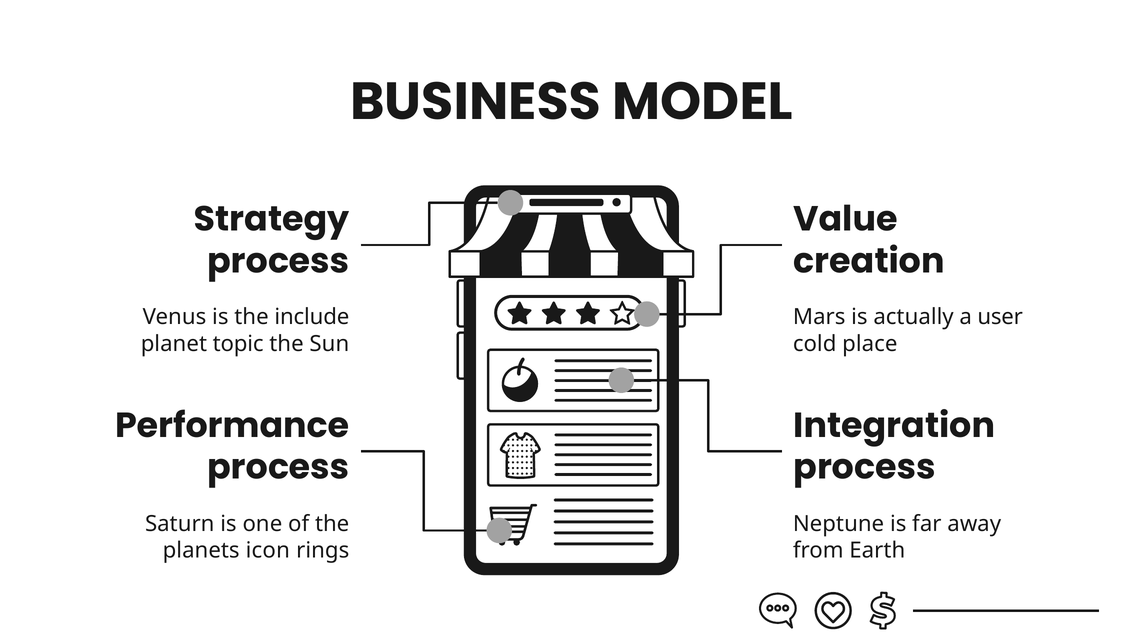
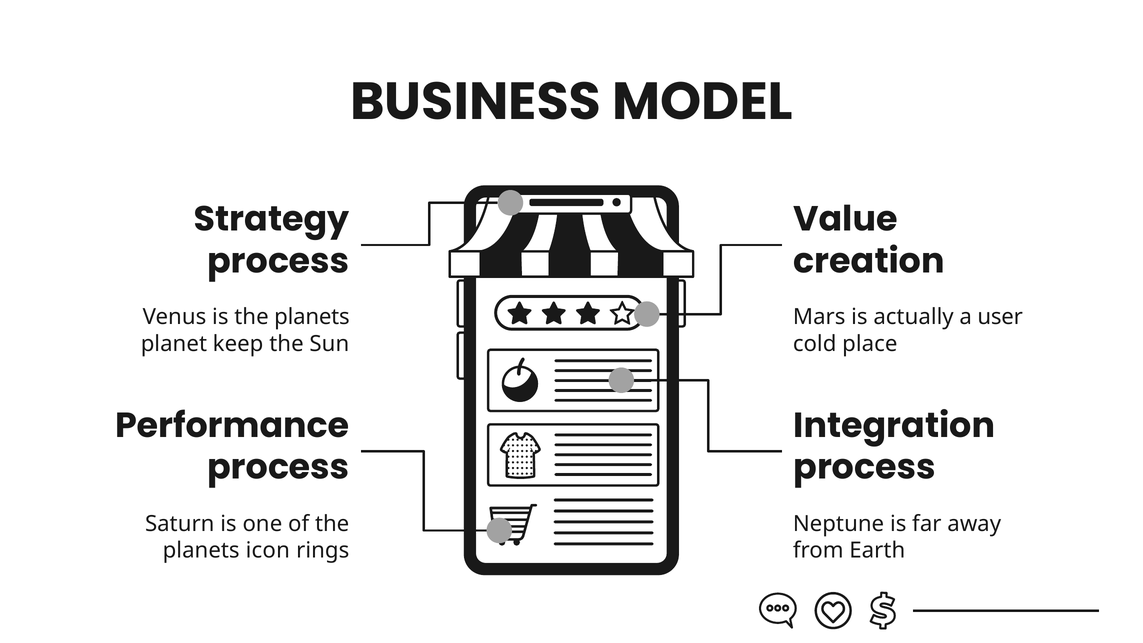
is the include: include -> planets
topic: topic -> keep
